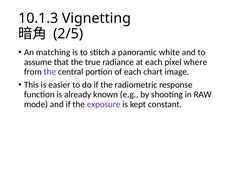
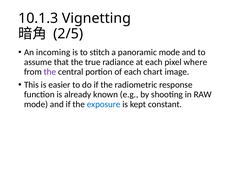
matching: matching -> incoming
panoramic white: white -> mode
exposure colour: purple -> blue
